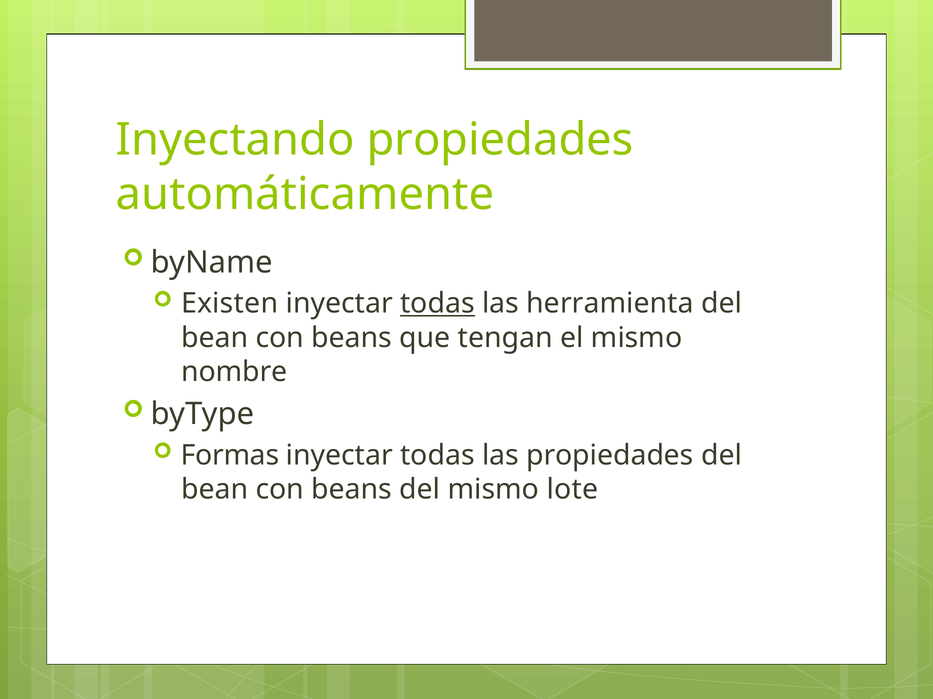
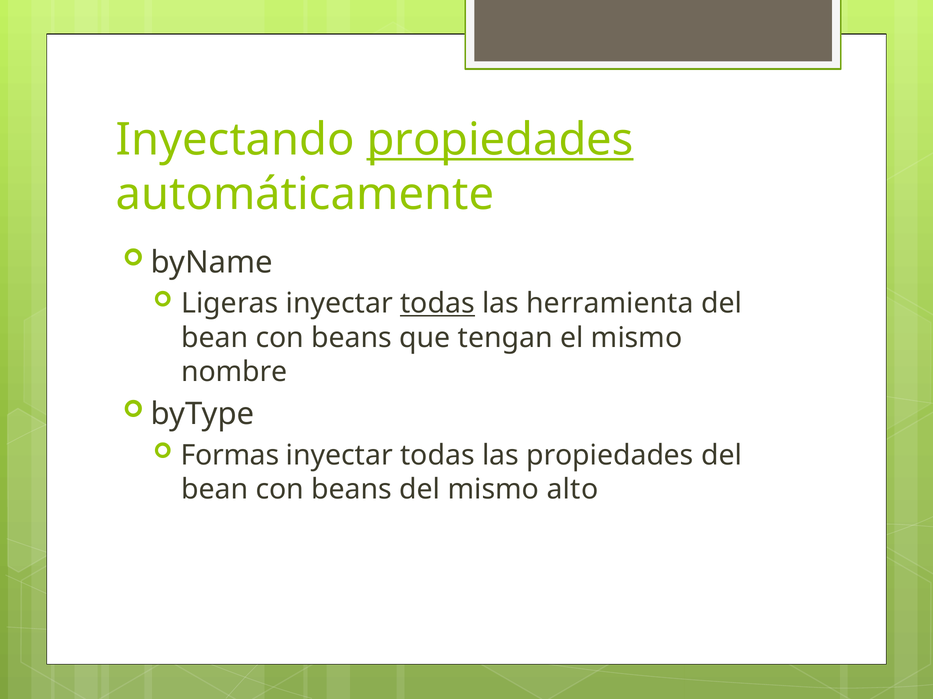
propiedades at (500, 140) underline: none -> present
Existen: Existen -> Ligeras
lote: lote -> alto
